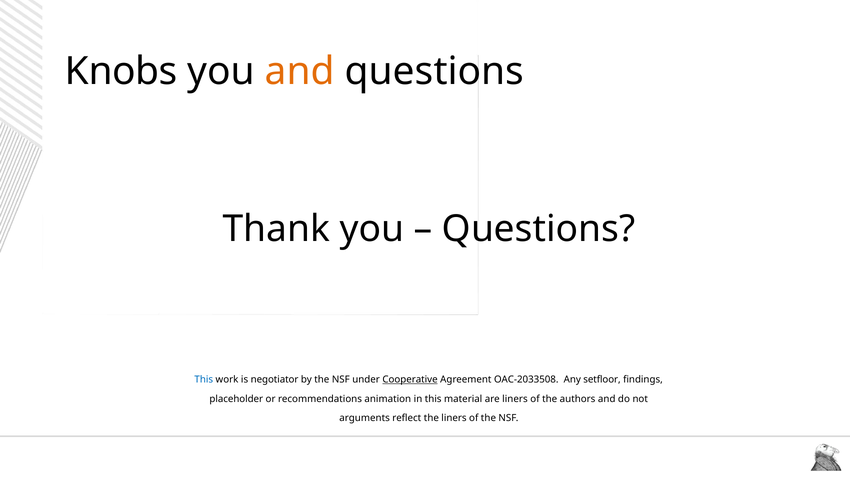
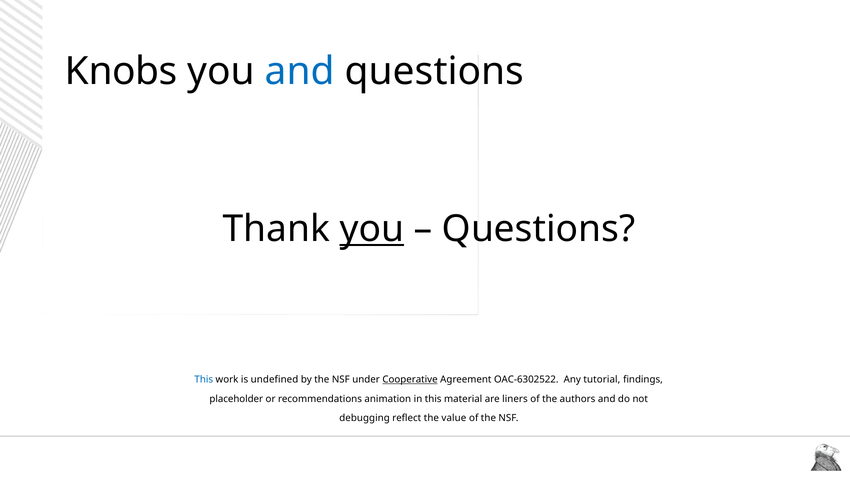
and at (300, 71) colour: orange -> blue
you at (372, 229) underline: none -> present
negotiator: negotiator -> undefined
OAC-2033508: OAC-2033508 -> OAC-6302522
setfloor: setfloor -> tutorial
arguments: arguments -> debugging
the liners: liners -> value
